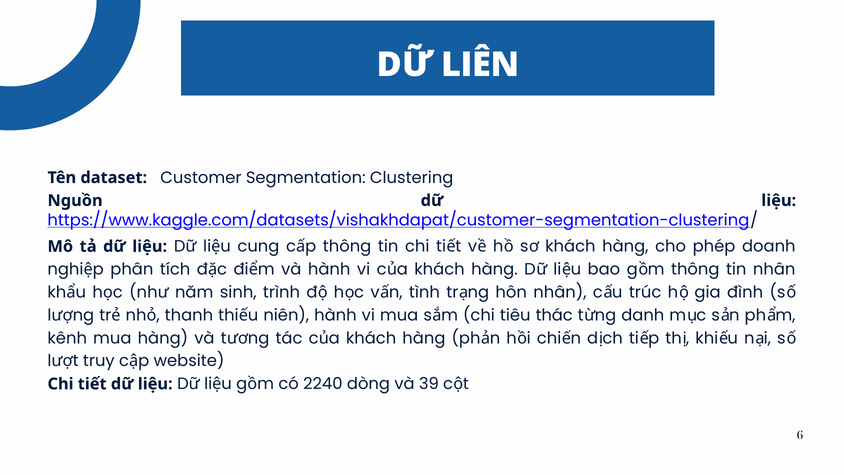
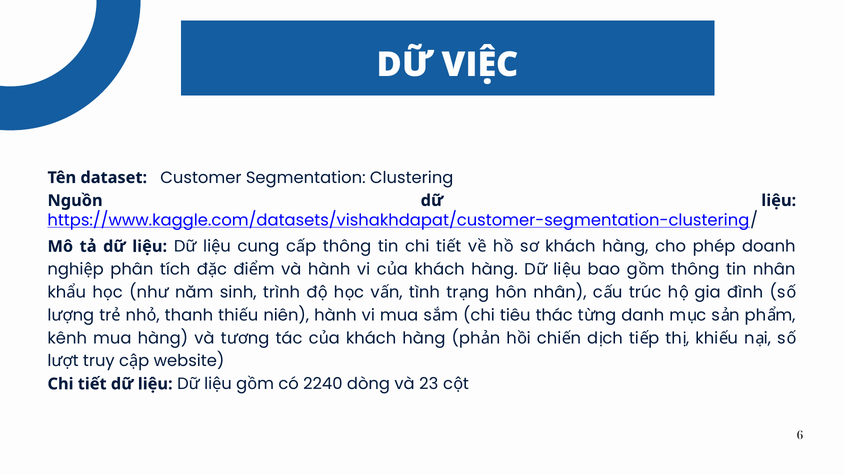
LIÊN: LIÊN -> VIỆC
39: 39 -> 23
